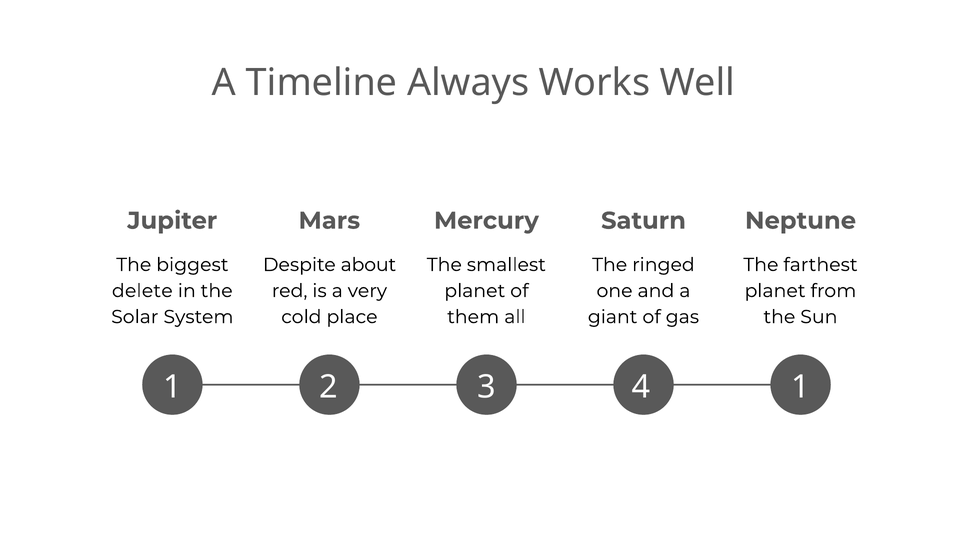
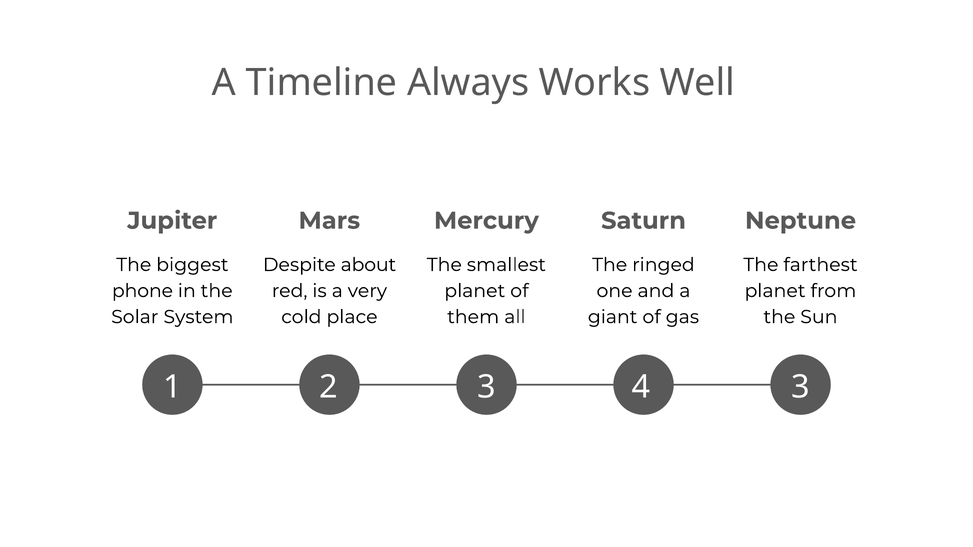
delete: delete -> phone
2 1: 1 -> 3
